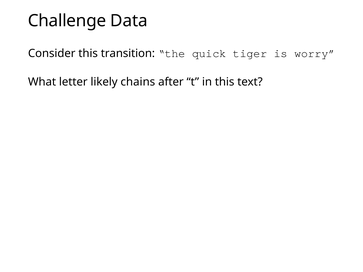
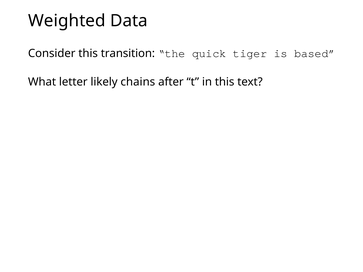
Challenge: Challenge -> Weighted
worry: worry -> based
